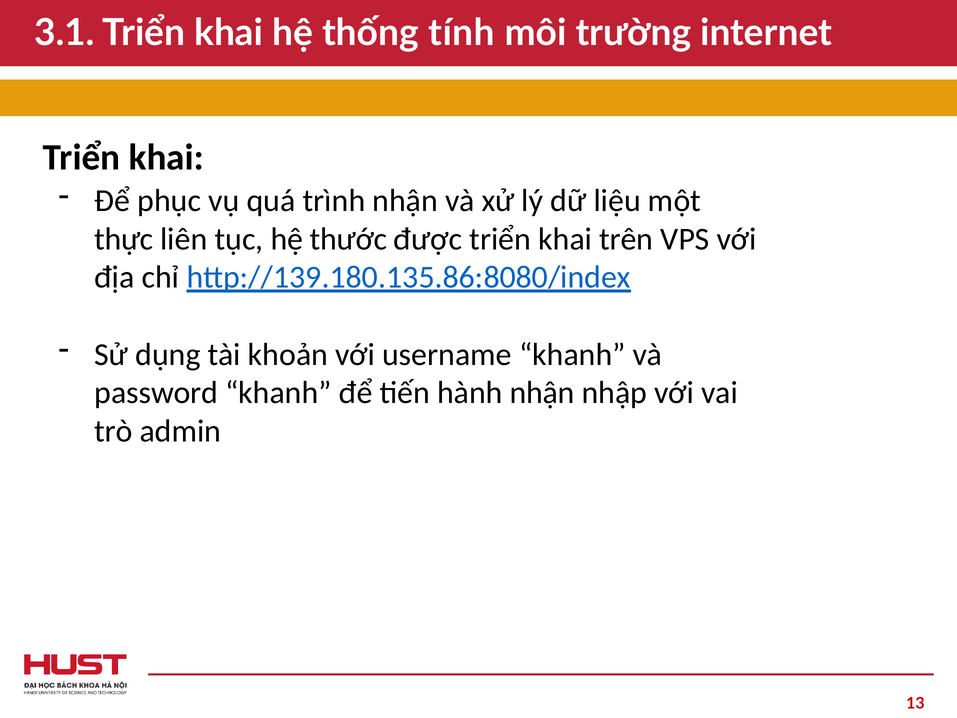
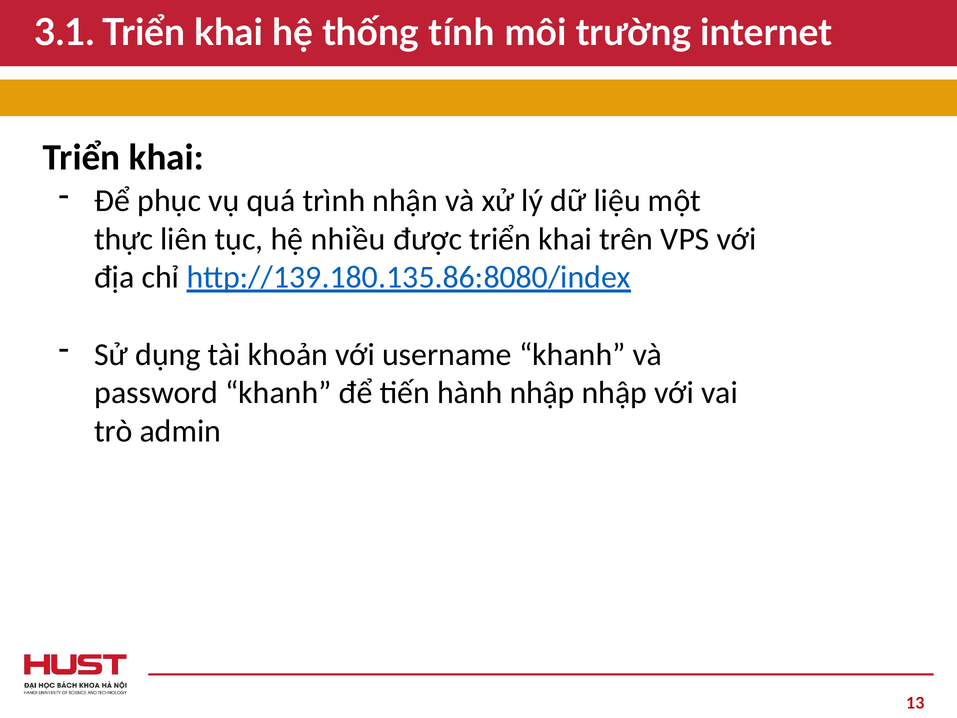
thước: thước -> nhiều
hành nhận: nhận -> nhập
